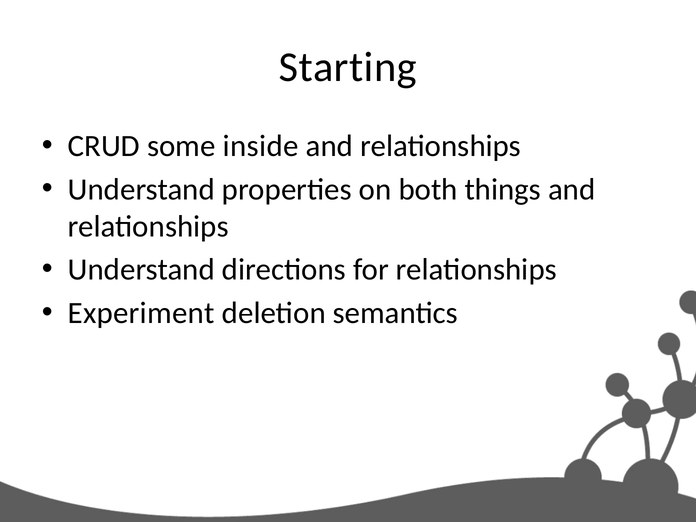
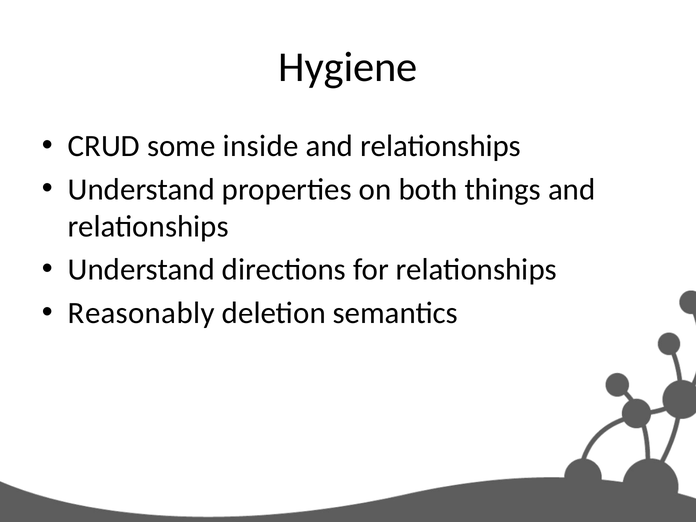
Starting: Starting -> Hygiene
Experiment: Experiment -> Reasonably
